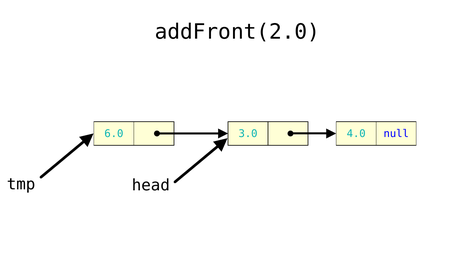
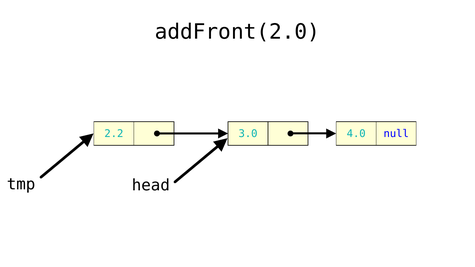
6.0: 6.0 -> 2.2
